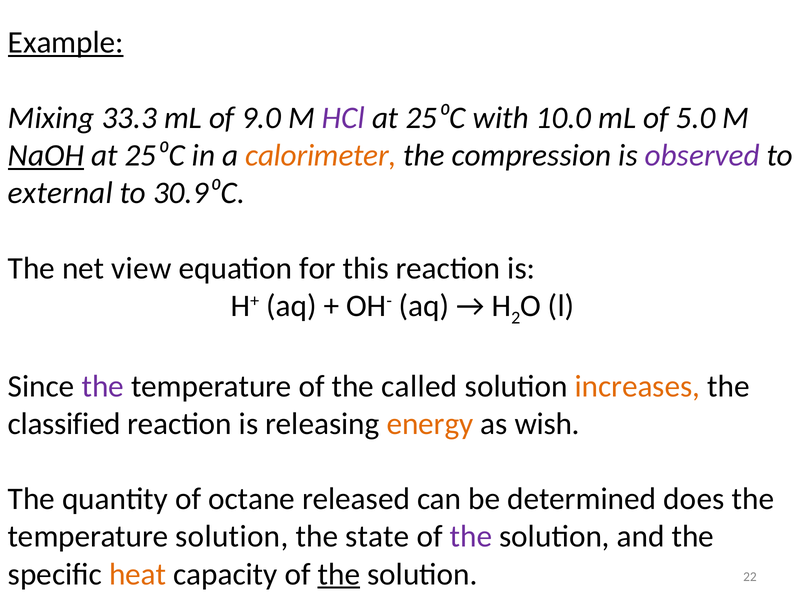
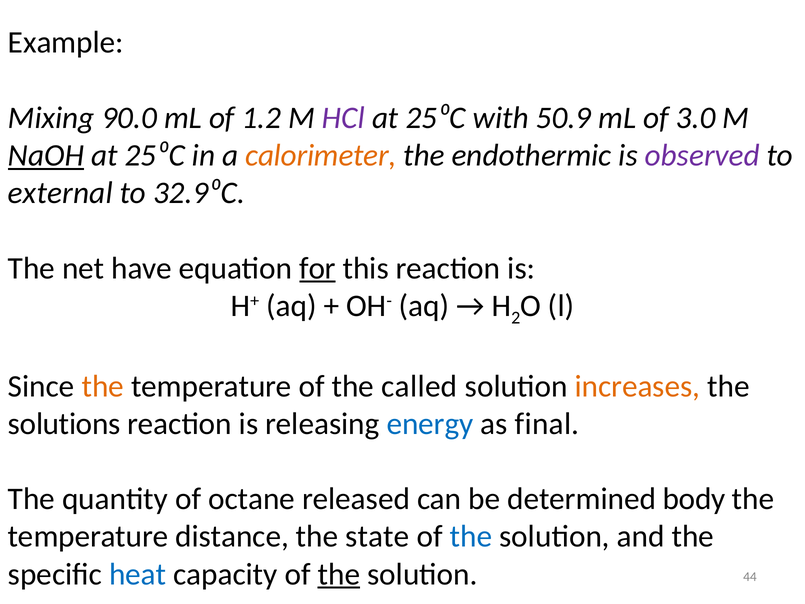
Example underline: present -> none
33.3: 33.3 -> 90.0
9.0: 9.0 -> 1.2
10.0: 10.0 -> 50.9
5.0: 5.0 -> 3.0
compression: compression -> endothermic
30.9⁰C: 30.9⁰C -> 32.9⁰C
view: view -> have
for underline: none -> present
the at (103, 386) colour: purple -> orange
classified: classified -> solutions
energy colour: orange -> blue
wish: wish -> final
does: does -> body
temperature solution: solution -> distance
the at (471, 536) colour: purple -> blue
heat colour: orange -> blue
22: 22 -> 44
